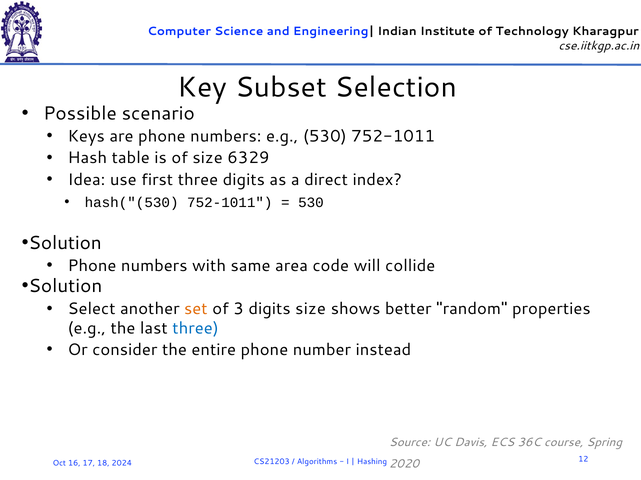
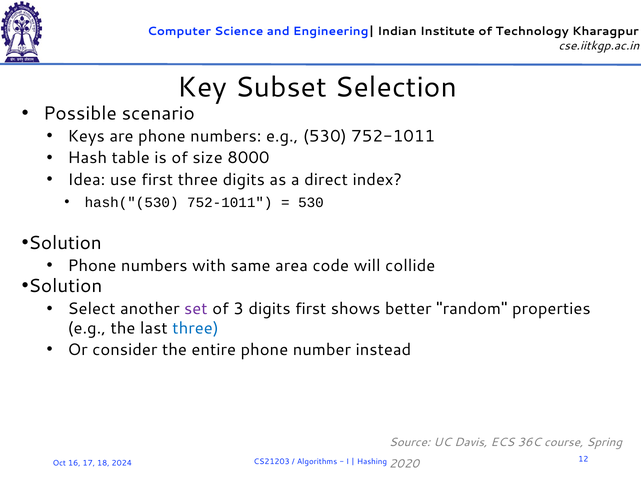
6329: 6329 -> 8000
set colour: orange -> purple
digits size: size -> first
